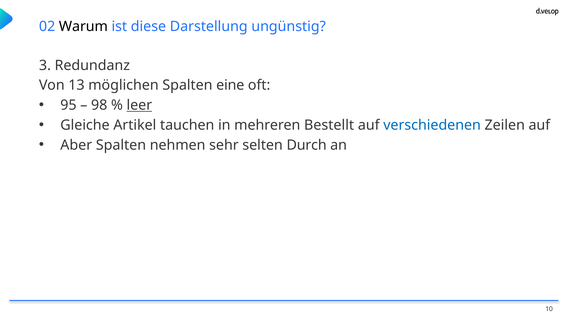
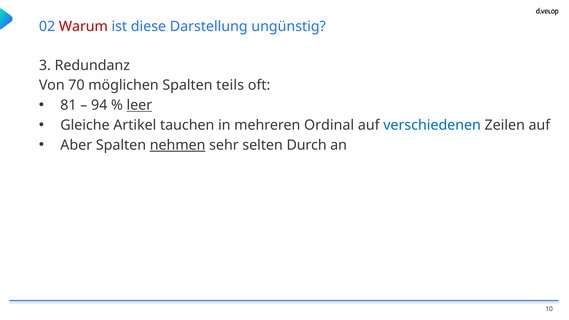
Warum colour: black -> red
13: 13 -> 70
eine: eine -> teils
95: 95 -> 81
98: 98 -> 94
Bestellt: Bestellt -> Ordinal
nehmen underline: none -> present
